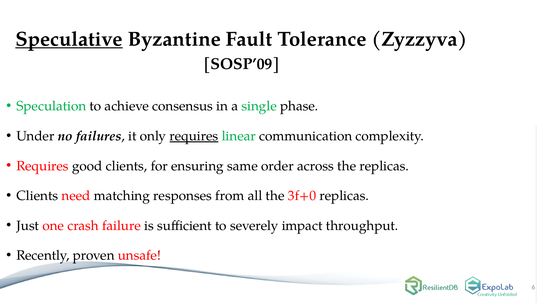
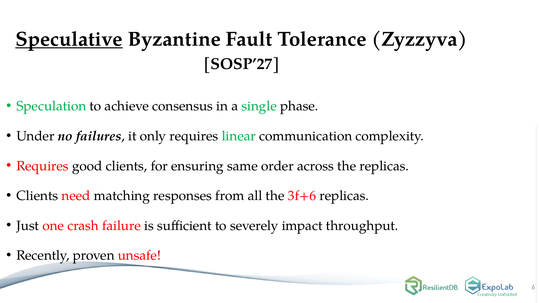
SOSP’09: SOSP’09 -> SOSP’27
requires at (194, 136) underline: present -> none
3f+0: 3f+0 -> 3f+6
